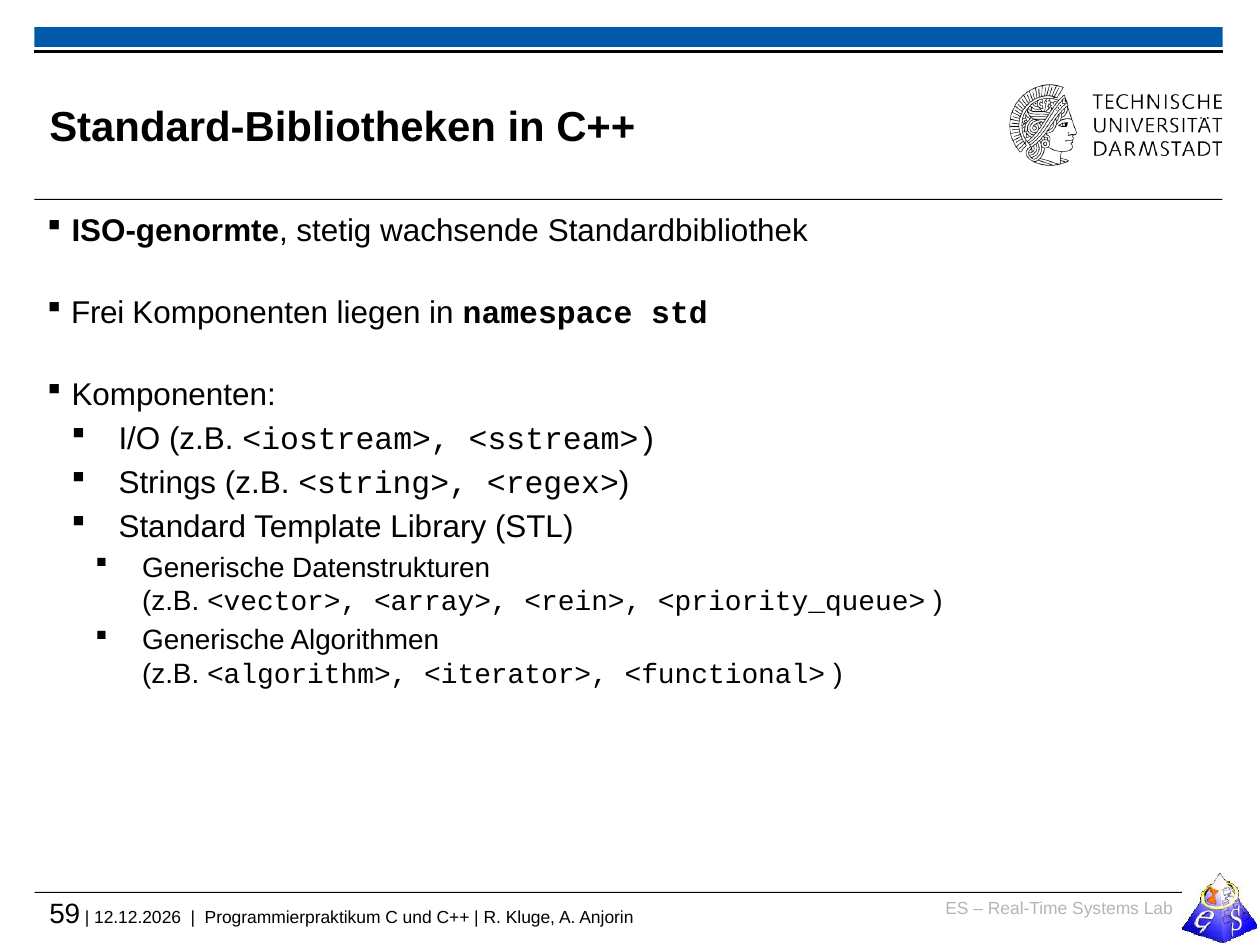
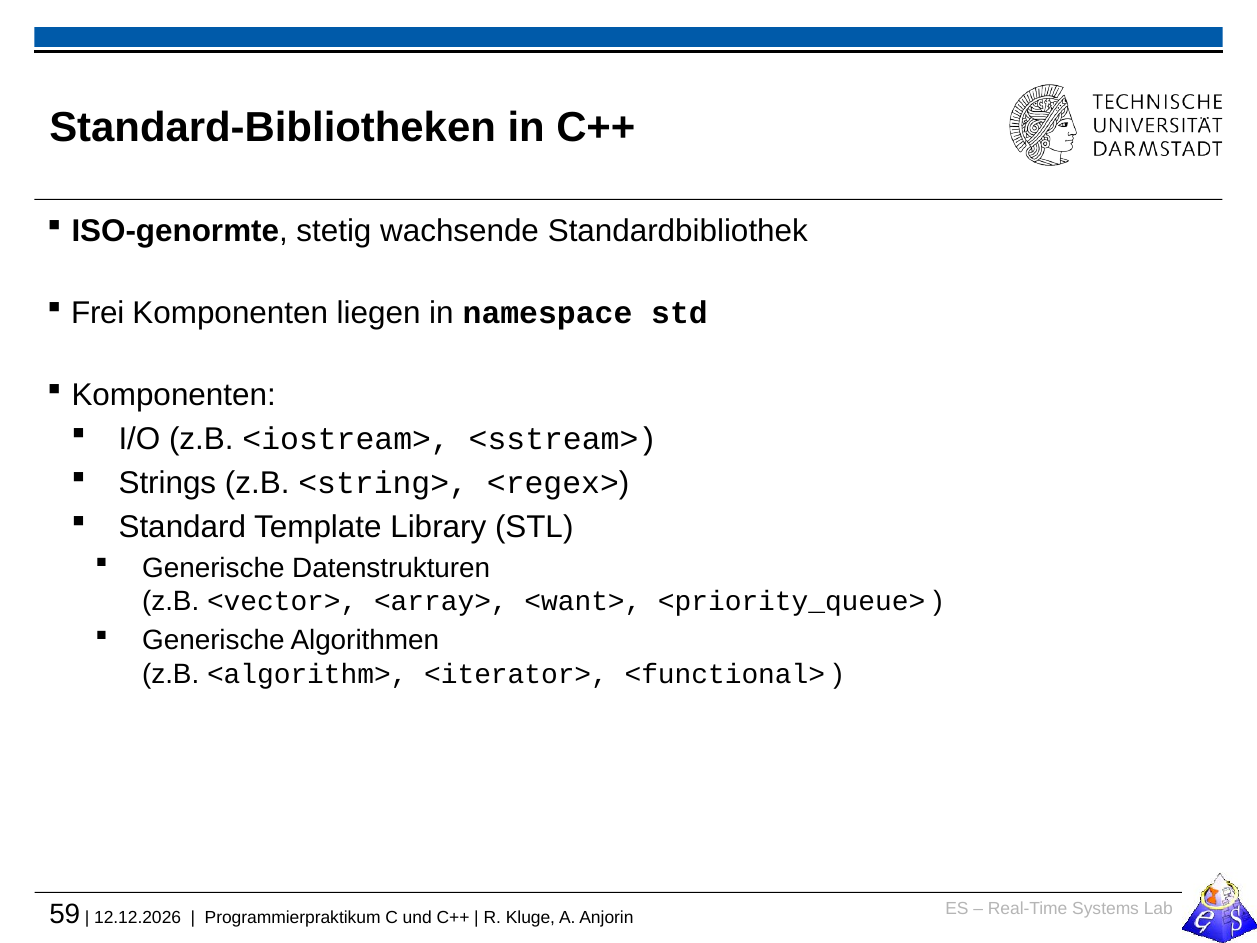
<rein>: <rein> -> <want>
